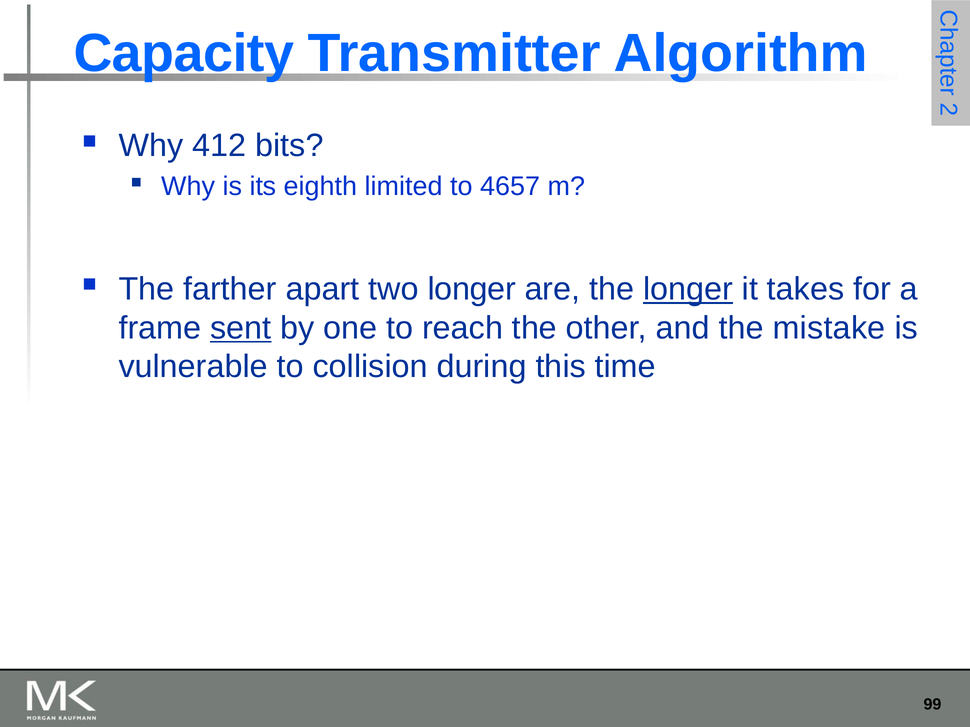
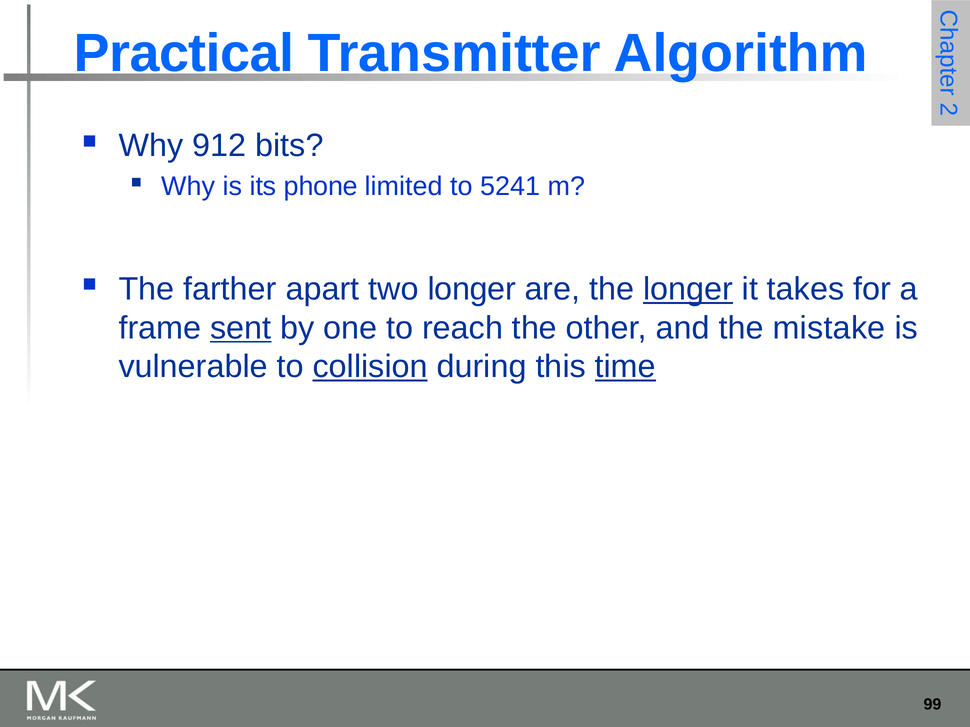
Capacity: Capacity -> Practical
412: 412 -> 912
eighth: eighth -> phone
4657: 4657 -> 5241
collision underline: none -> present
time underline: none -> present
